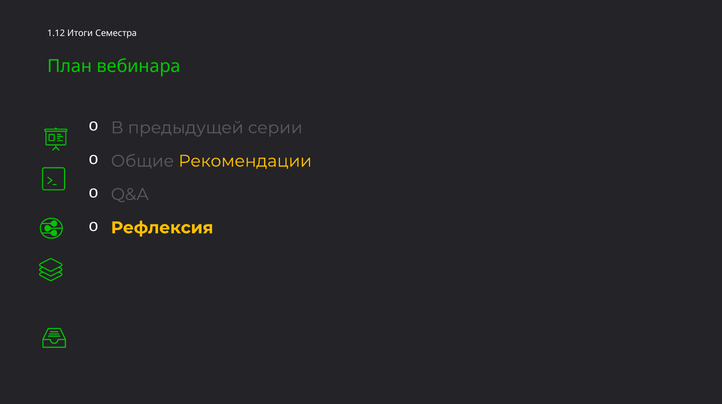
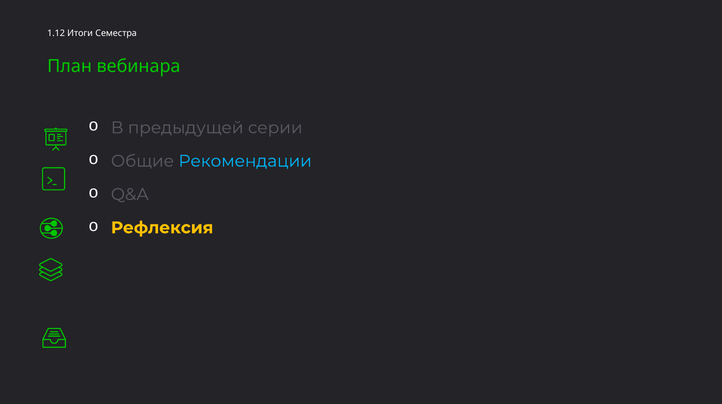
Рекомендации colour: yellow -> light blue
